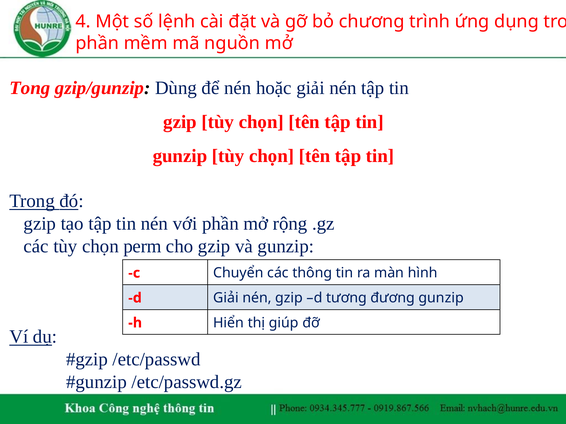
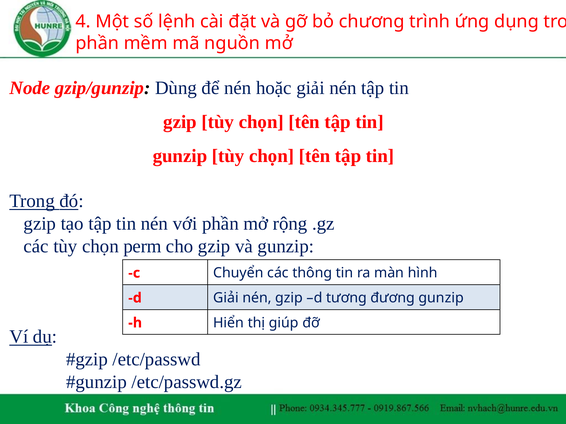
Tong: Tong -> Node
